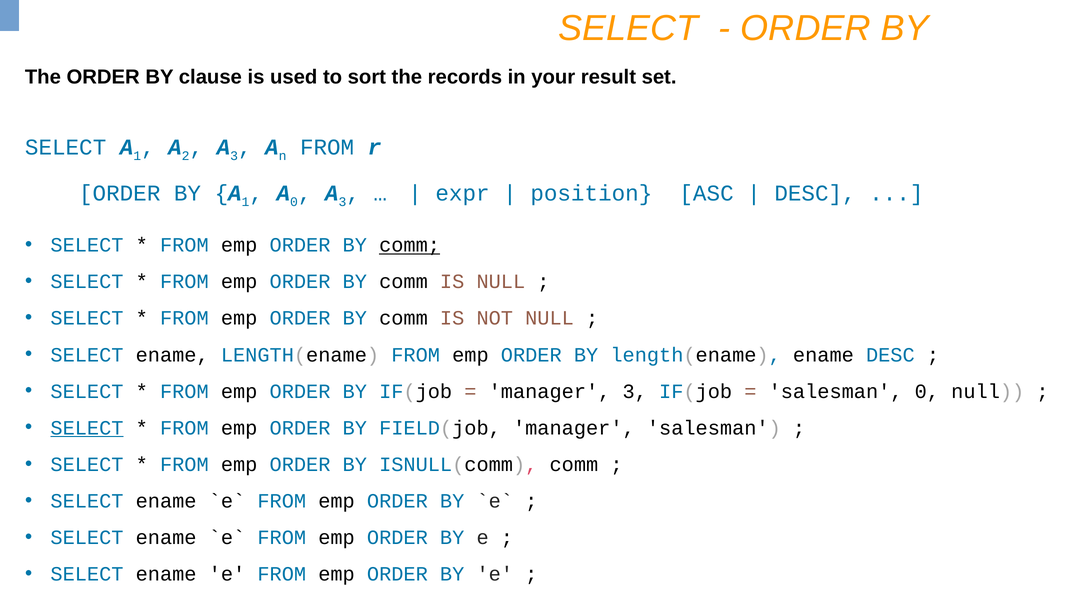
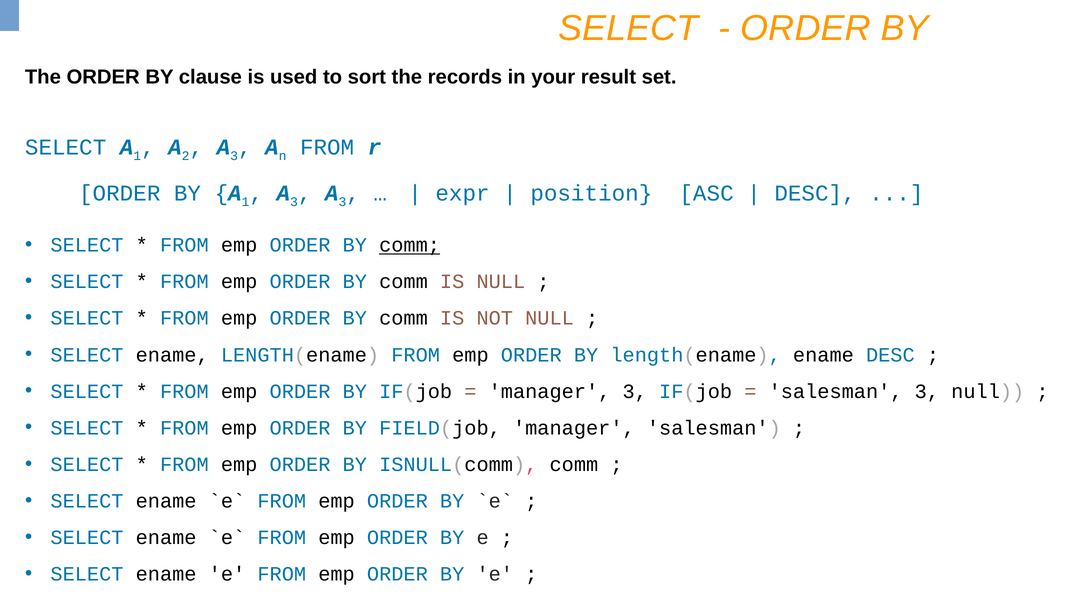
0 at (294, 202): 0 -> 3
salesman 0: 0 -> 3
SELECT at (87, 428) underline: present -> none
